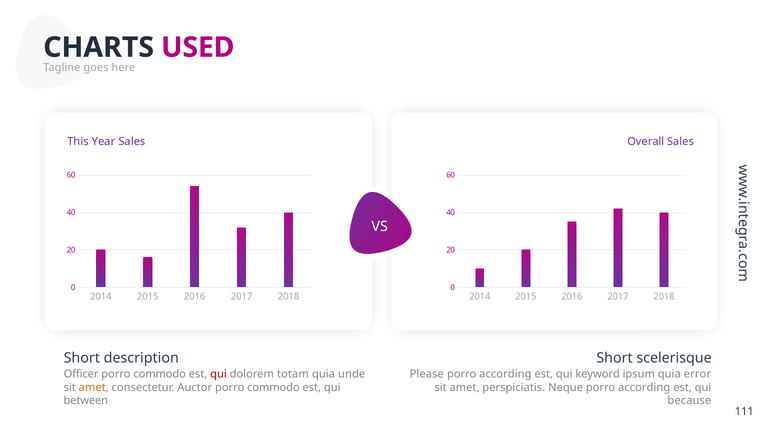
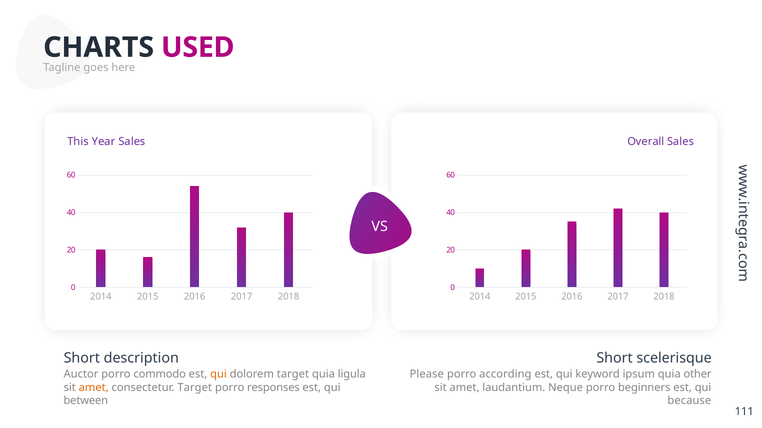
Officer: Officer -> Auctor
qui at (219, 375) colour: red -> orange
dolorem totam: totam -> target
unde: unde -> ligula
error: error -> other
consectetur Auctor: Auctor -> Target
commodo at (273, 388): commodo -> responses
perspiciatis: perspiciatis -> laudantium
Neque porro according: according -> beginners
